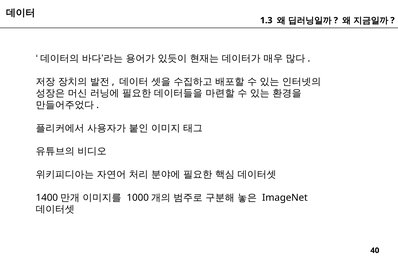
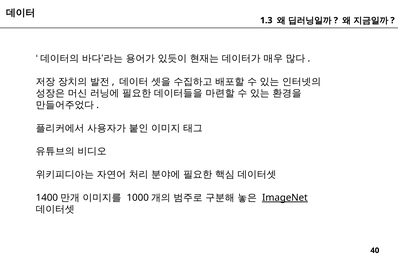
ImageNet underline: none -> present
